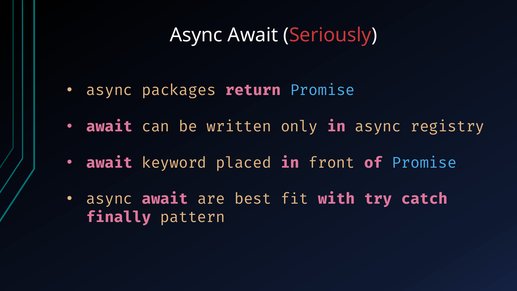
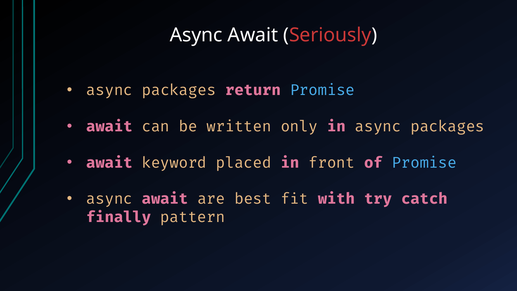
in async registry: registry -> packages
